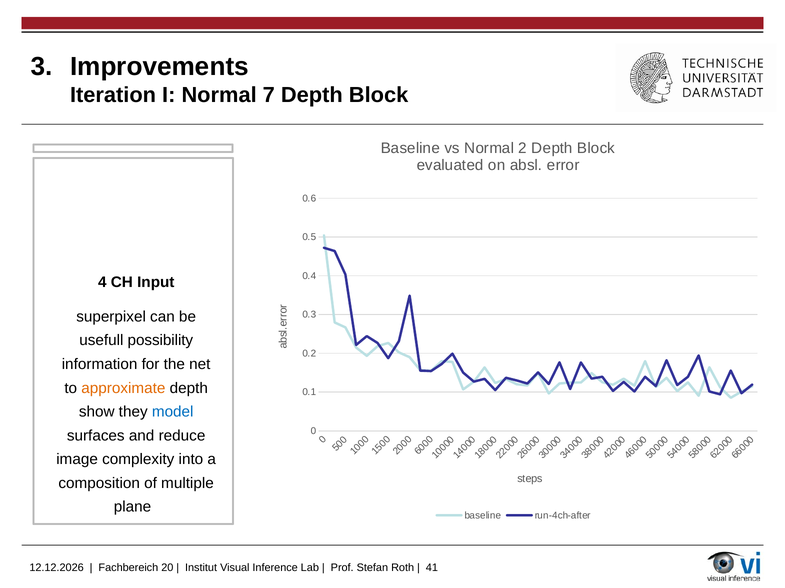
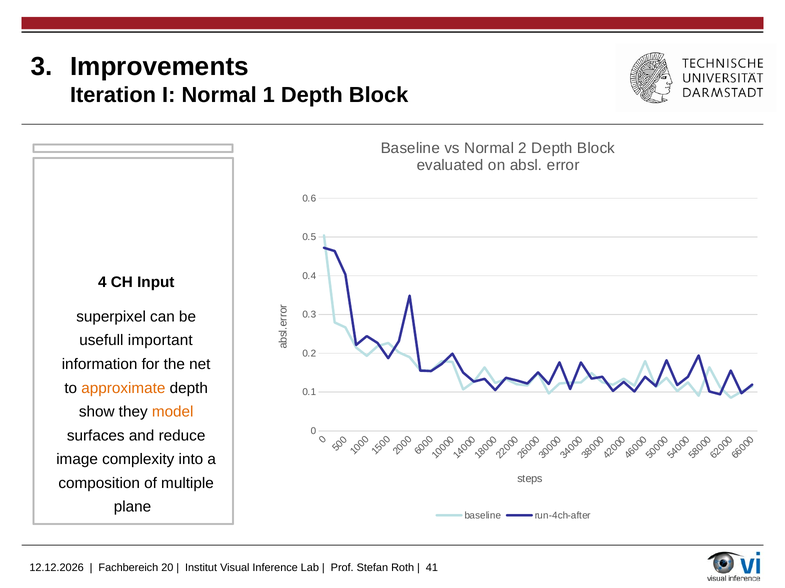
Normal 7: 7 -> 1
possibility: possibility -> important
model colour: blue -> orange
